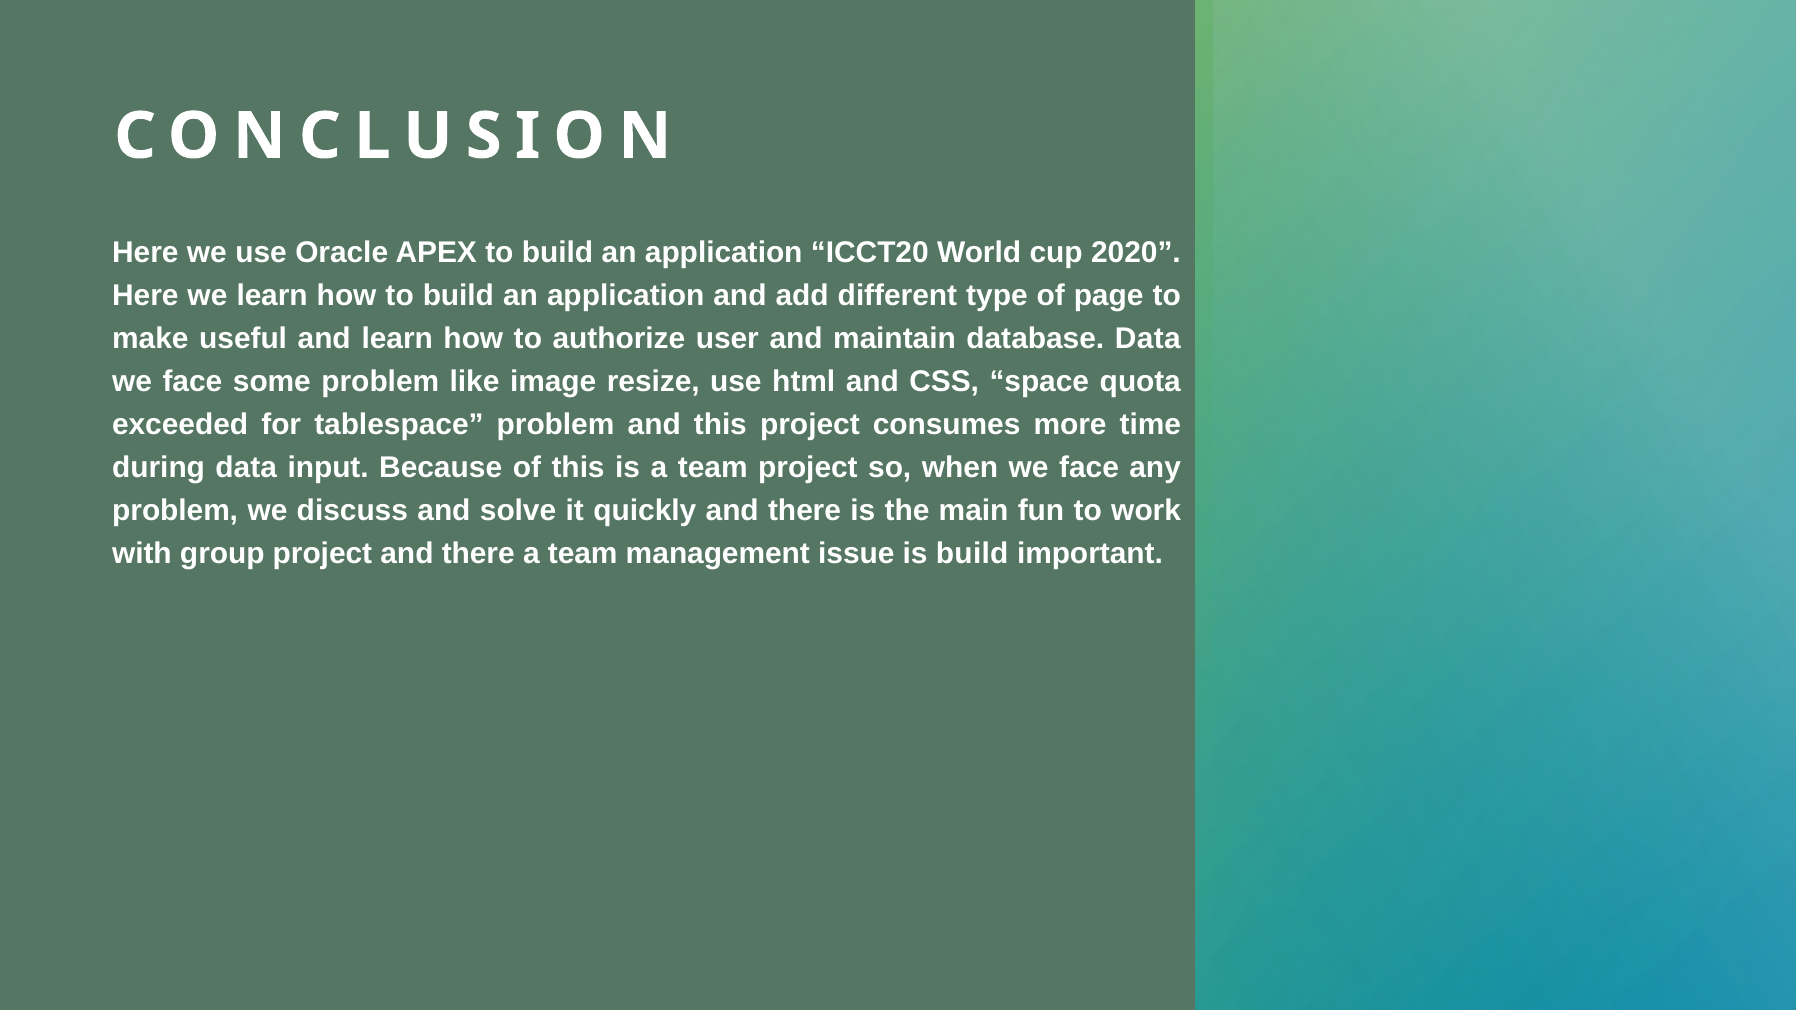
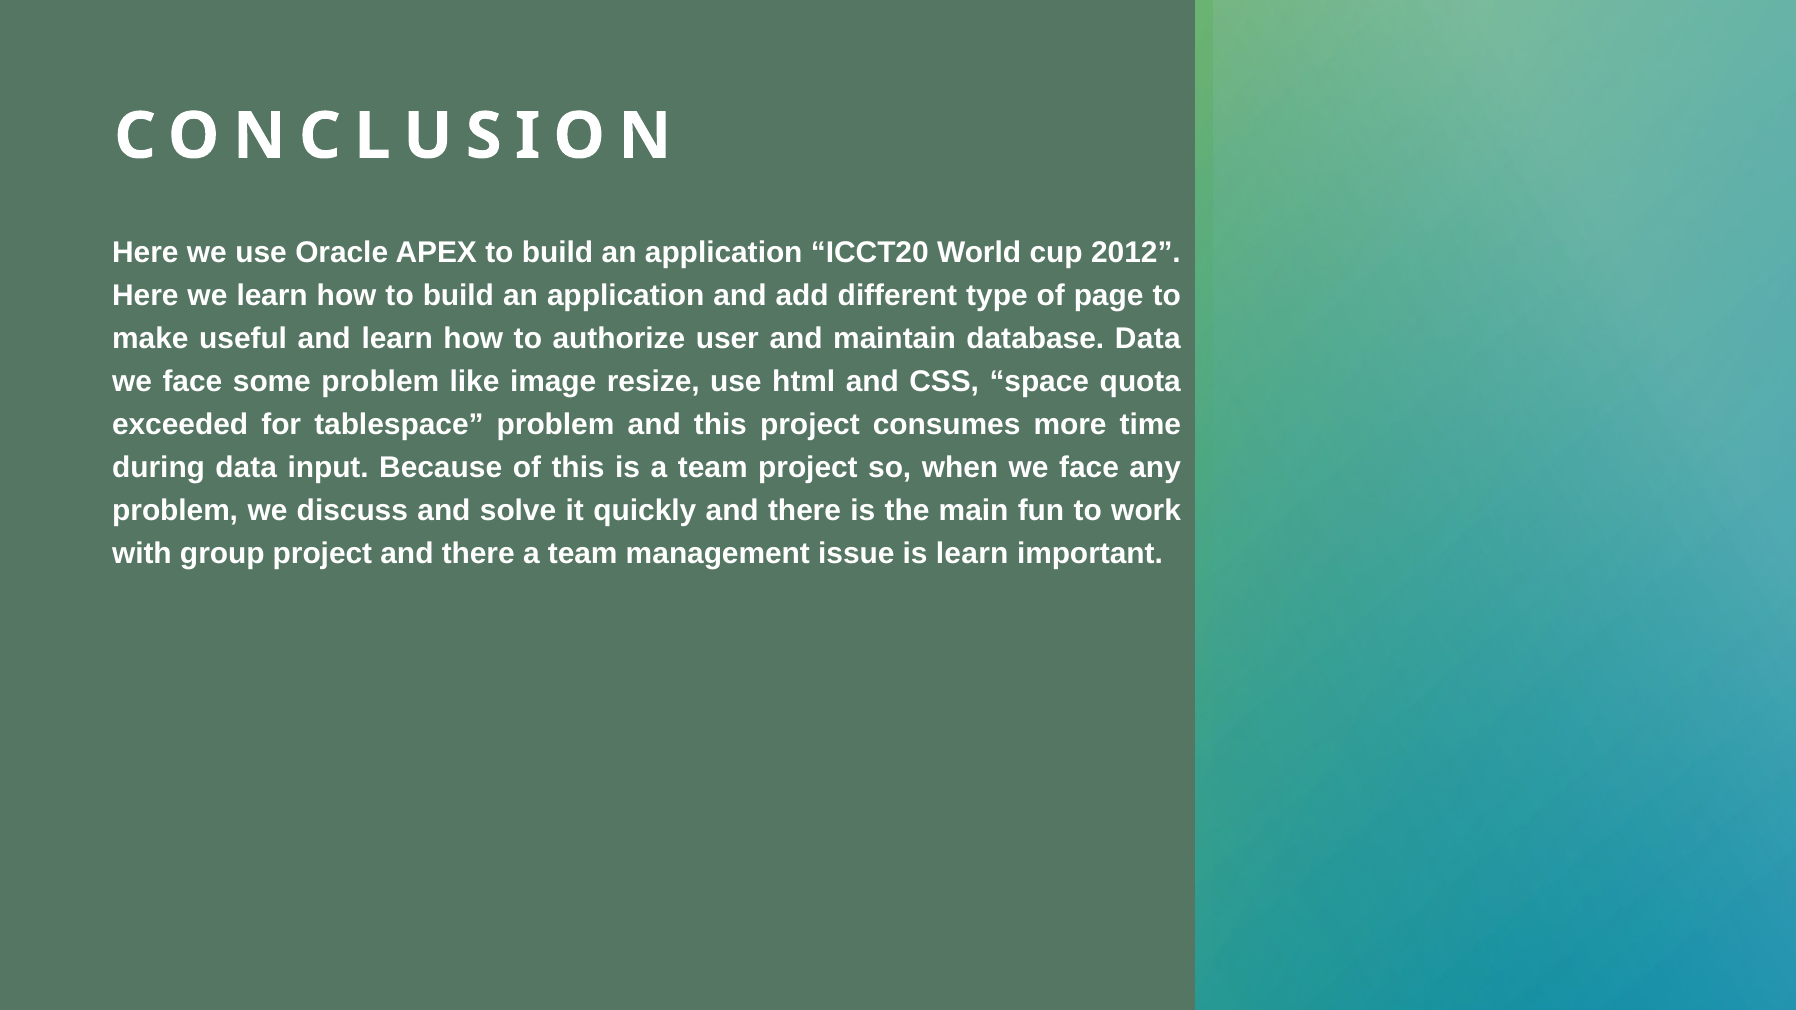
2020: 2020 -> 2012
is build: build -> learn
